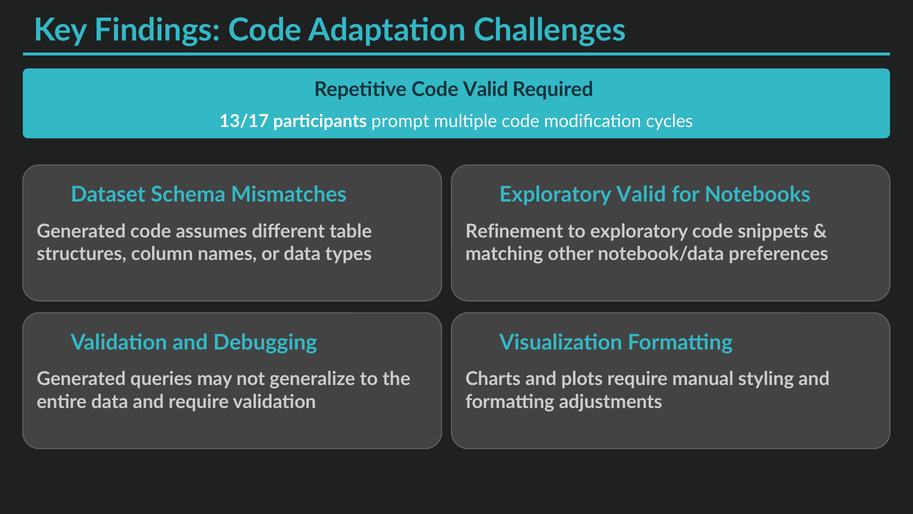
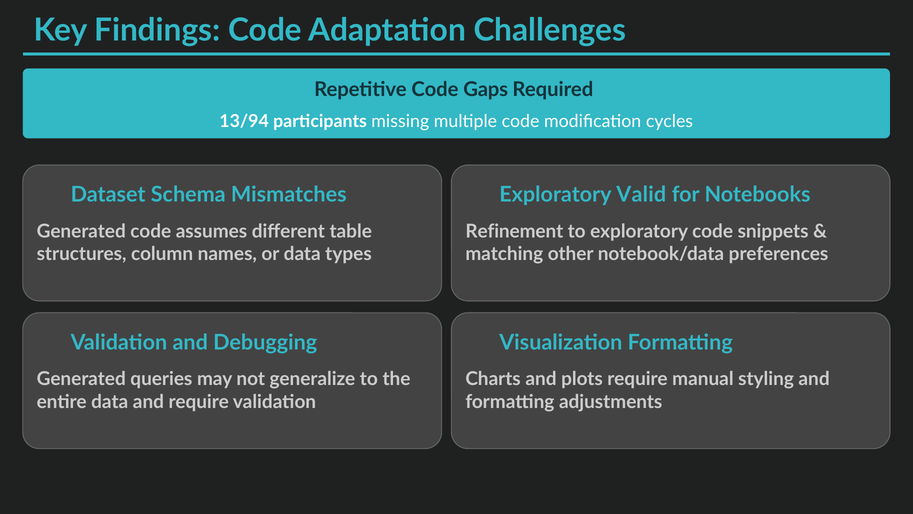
Code Valid: Valid -> Gaps
13/17: 13/17 -> 13/94
prompt: prompt -> missing
